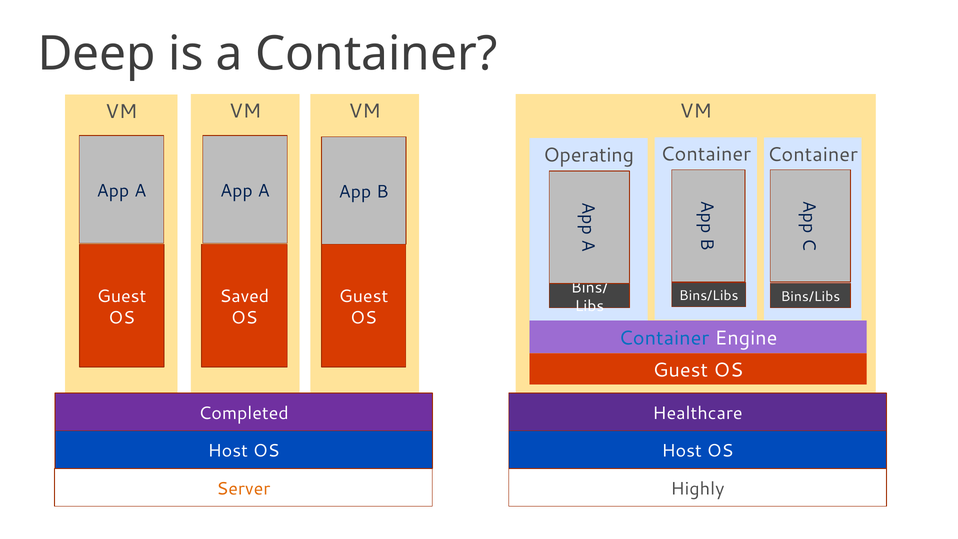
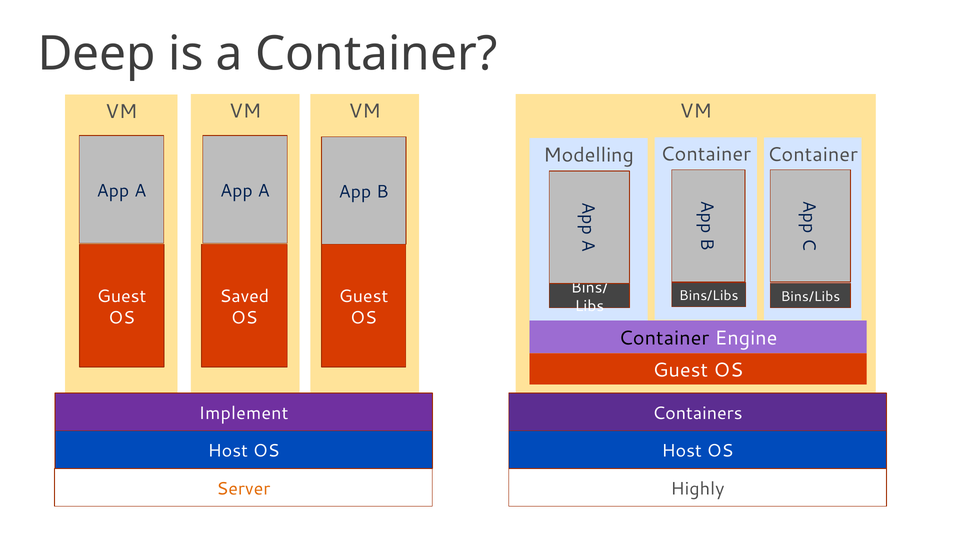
Operating: Operating -> Modelling
Container at (664, 338) colour: blue -> black
Completed: Completed -> Implement
Healthcare: Healthcare -> Containers
